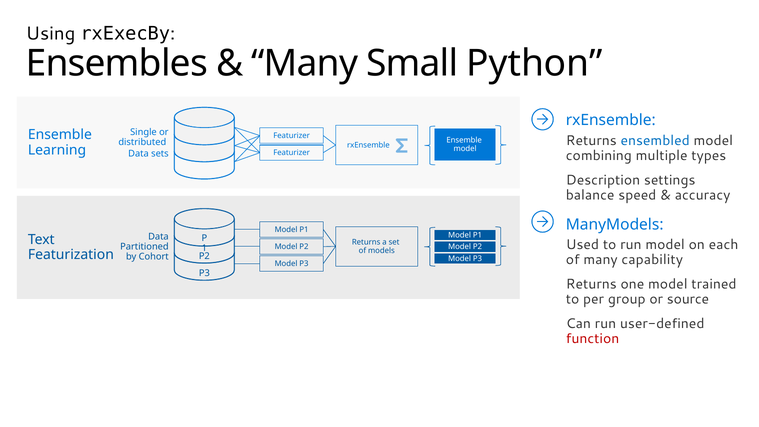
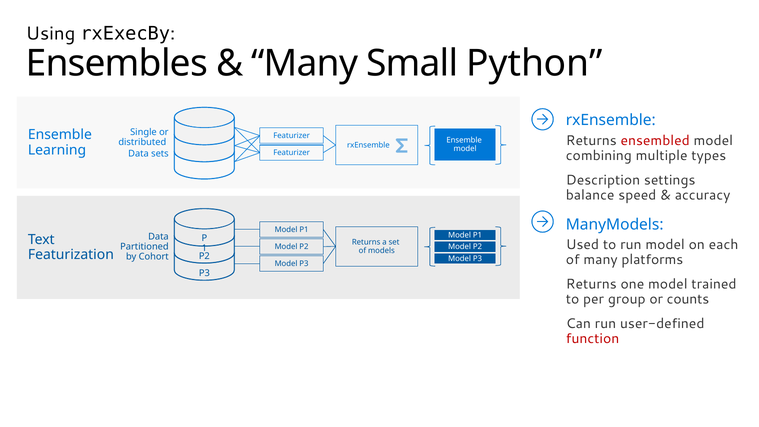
ensembled colour: blue -> red
capability: capability -> platforms
source: source -> counts
